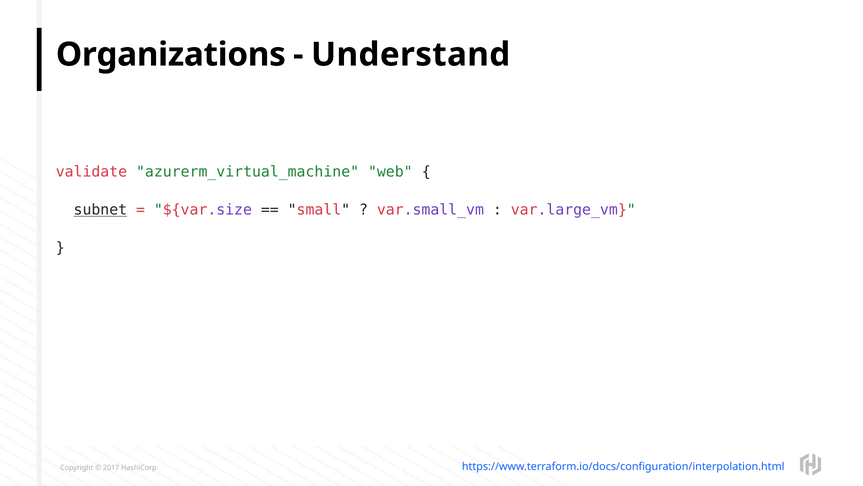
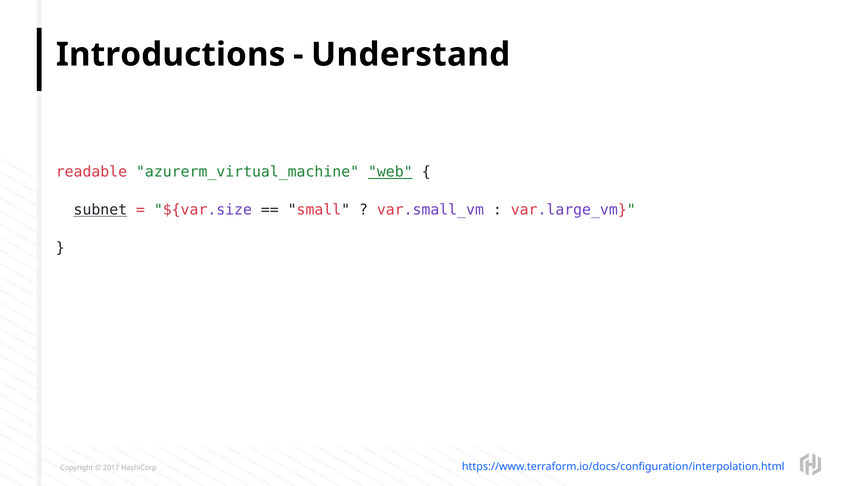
Organizations: Organizations -> Introductions
validate: validate -> readable
web underline: none -> present
